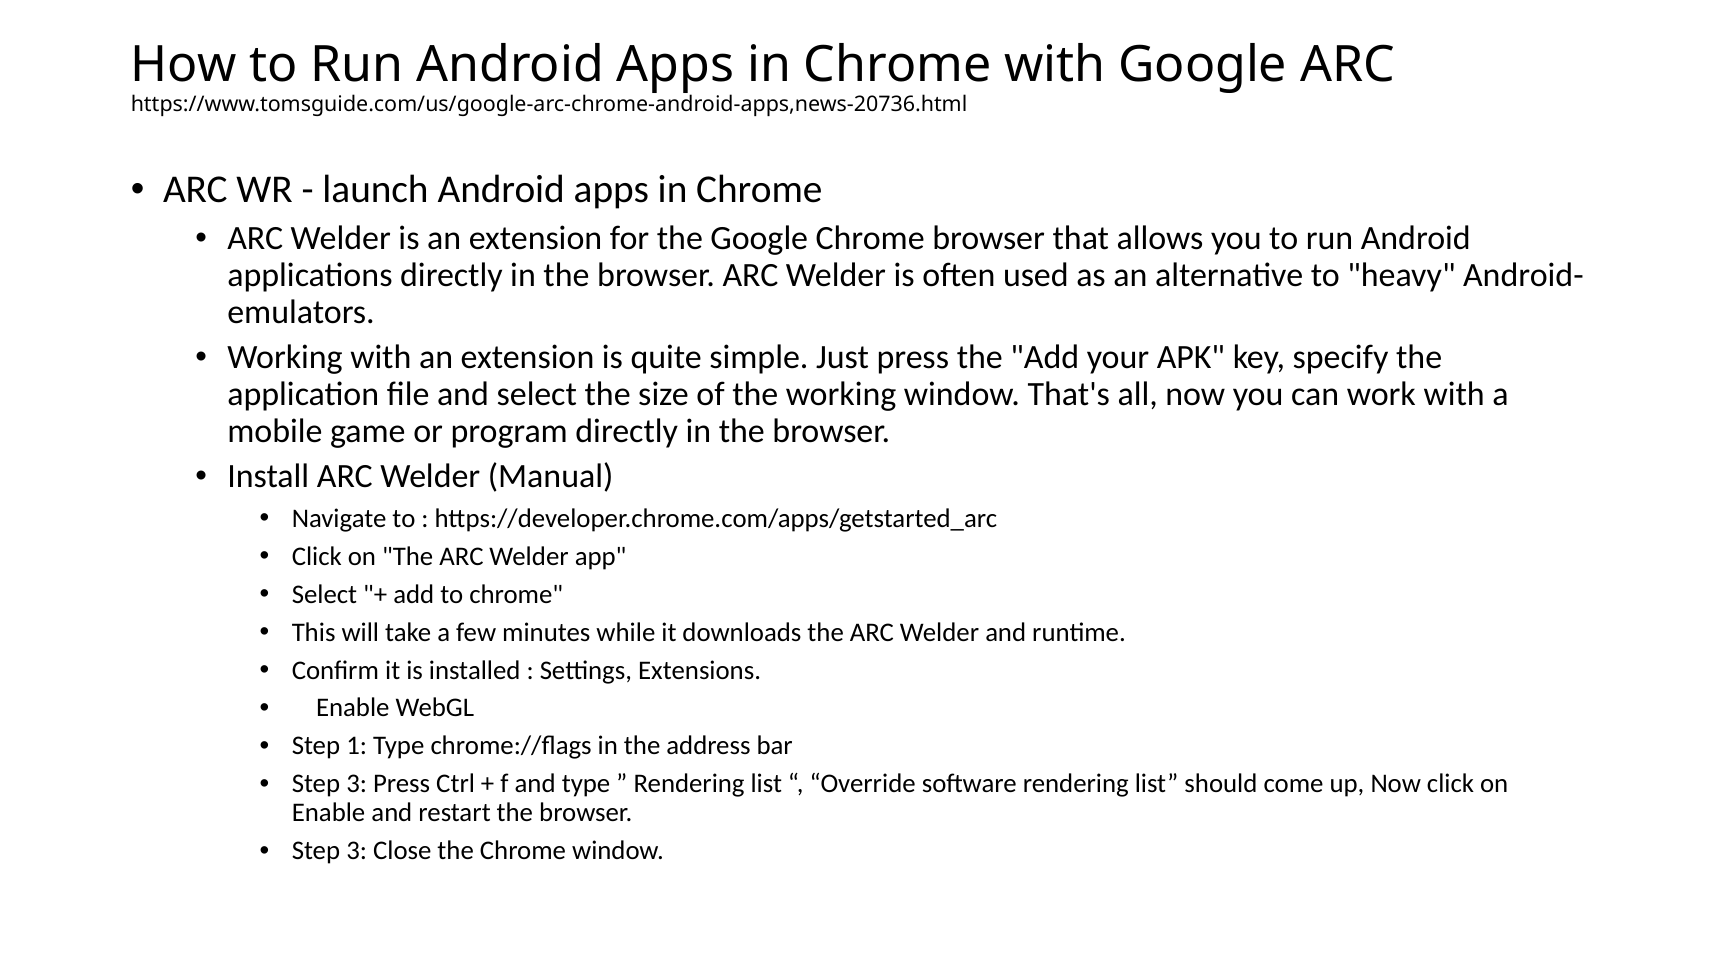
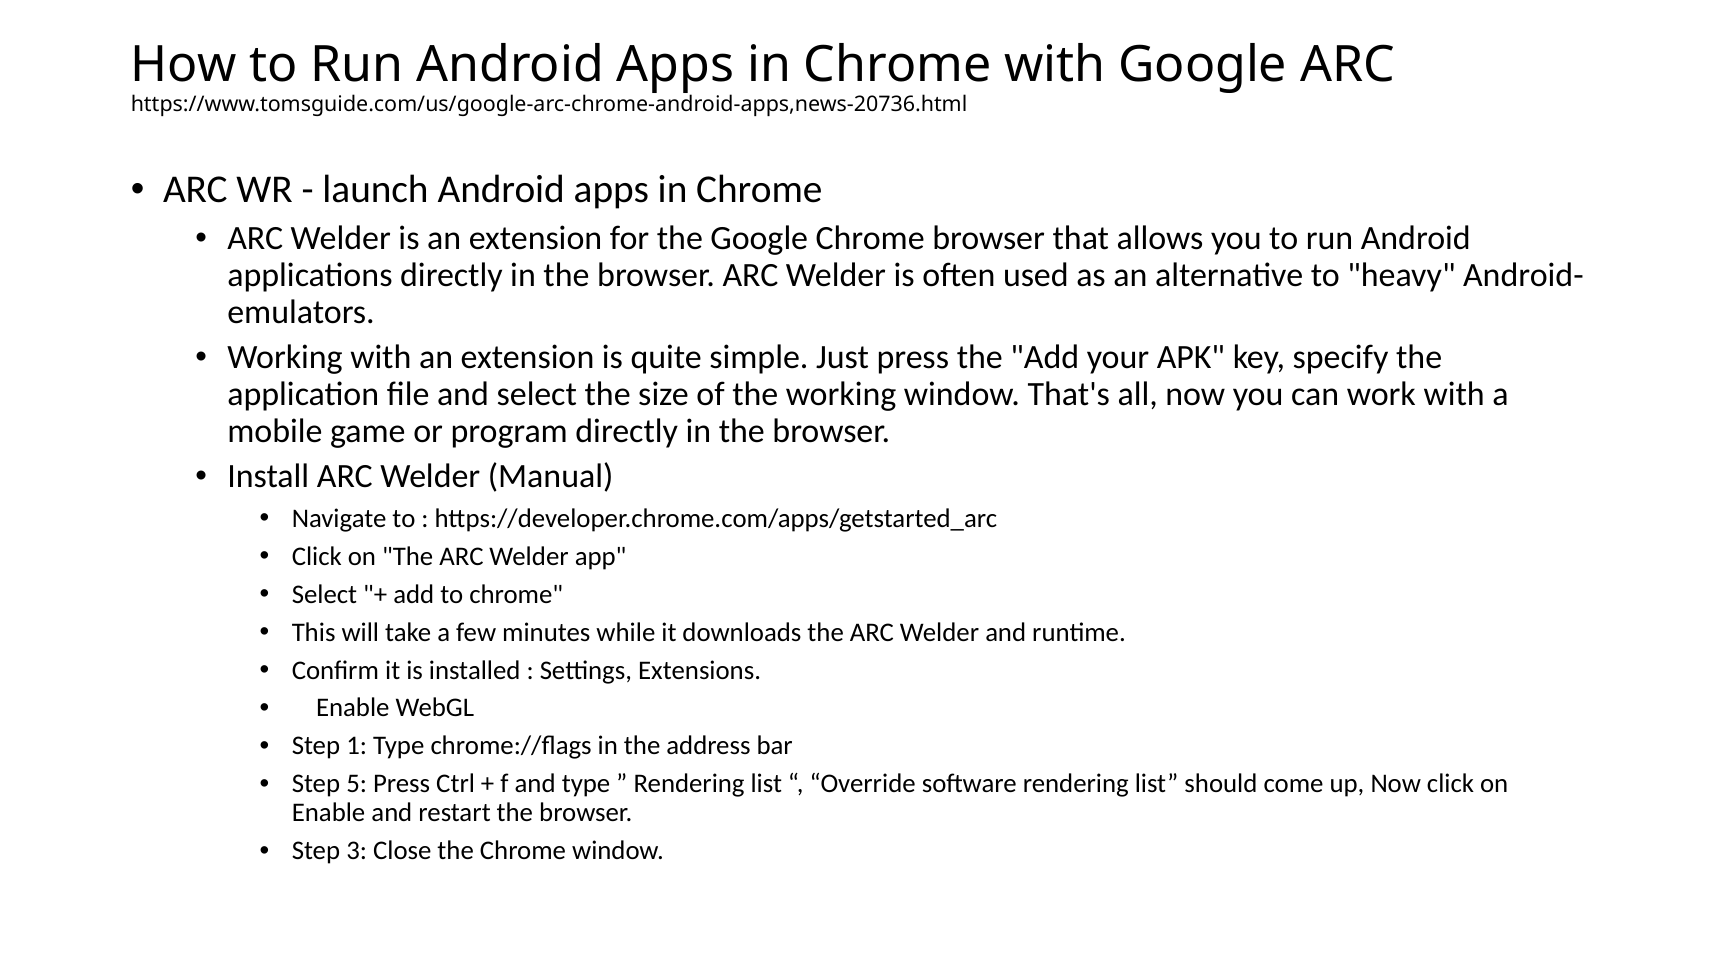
3 at (357, 784): 3 -> 5
